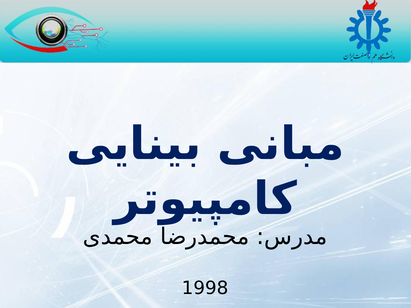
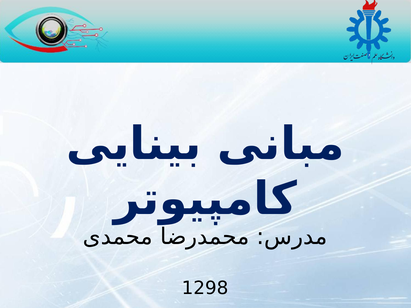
1998: 1998 -> 1298
